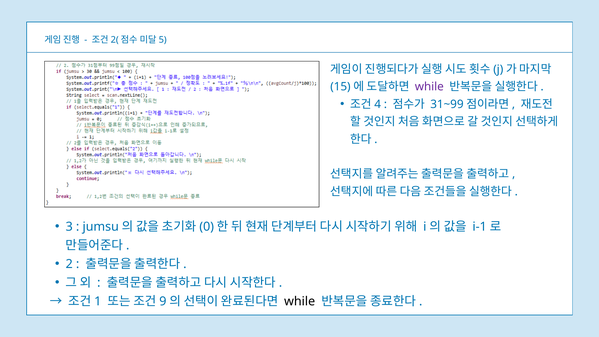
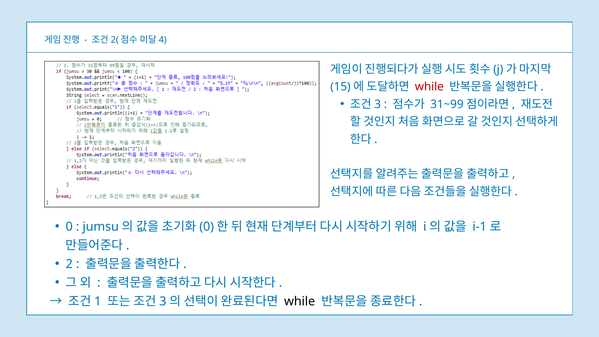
5: 5 -> 4
while at (429, 87) colour: purple -> red
4 at (378, 104): 4 -> 3
3 at (69, 227): 3 -> 0
9 at (163, 301): 9 -> 3
